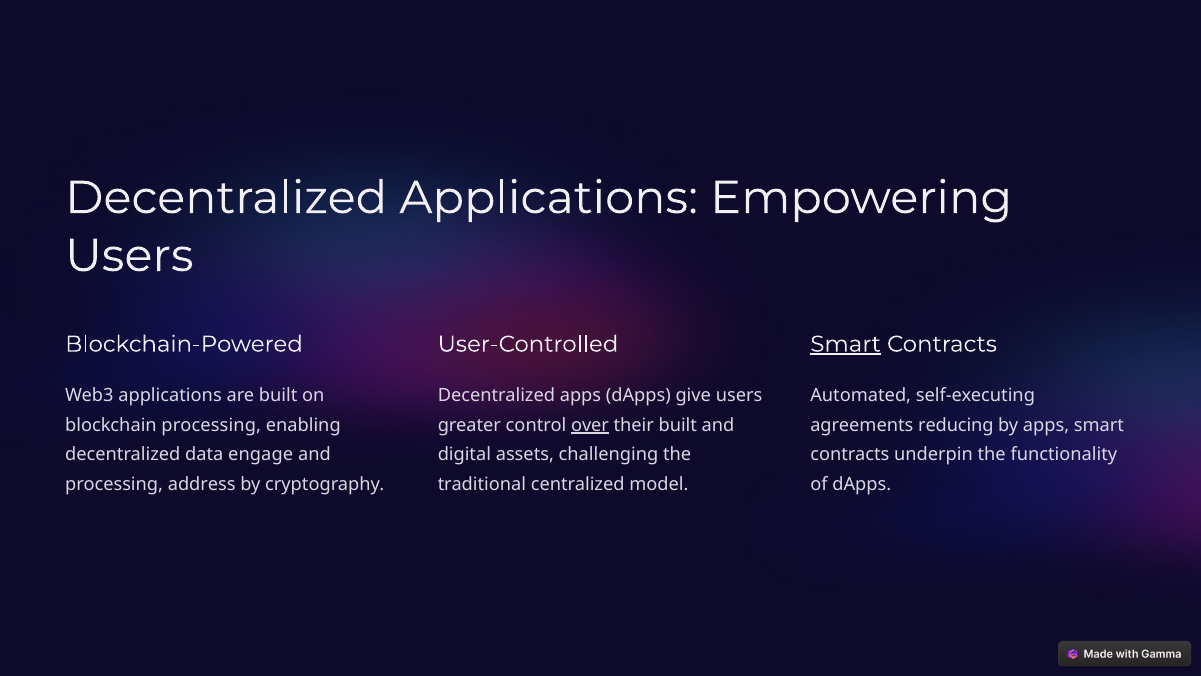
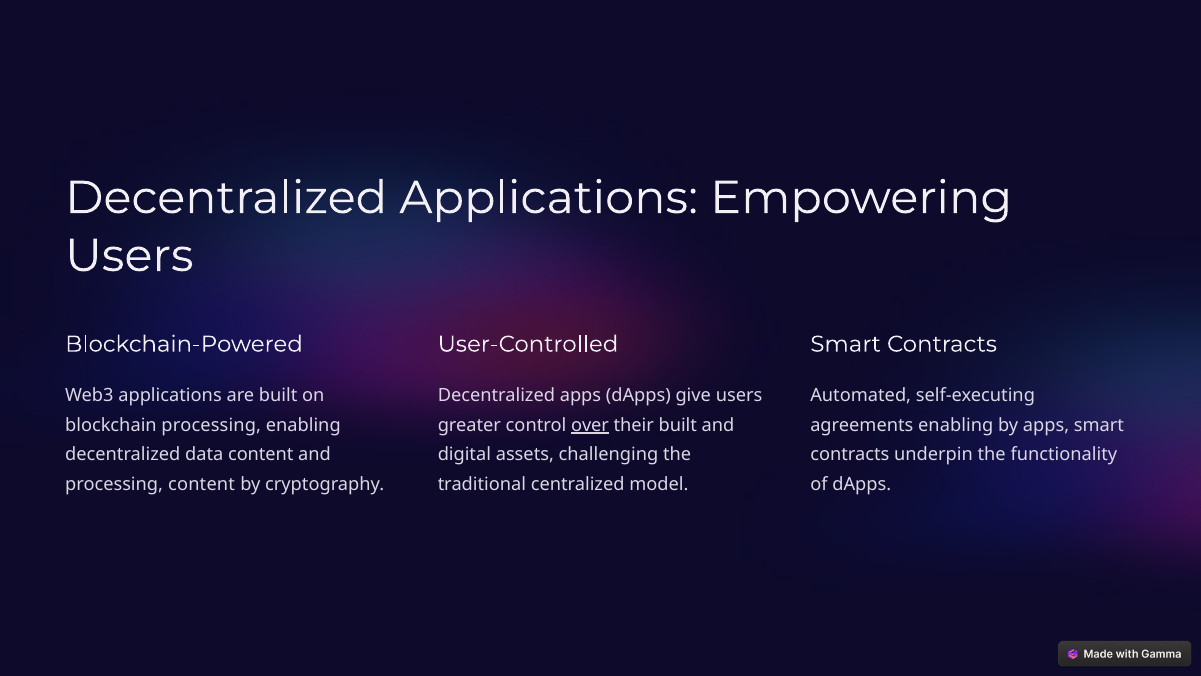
Smart at (846, 344) underline: present -> none
agreements reducing: reducing -> enabling
data engage: engage -> content
processing address: address -> content
